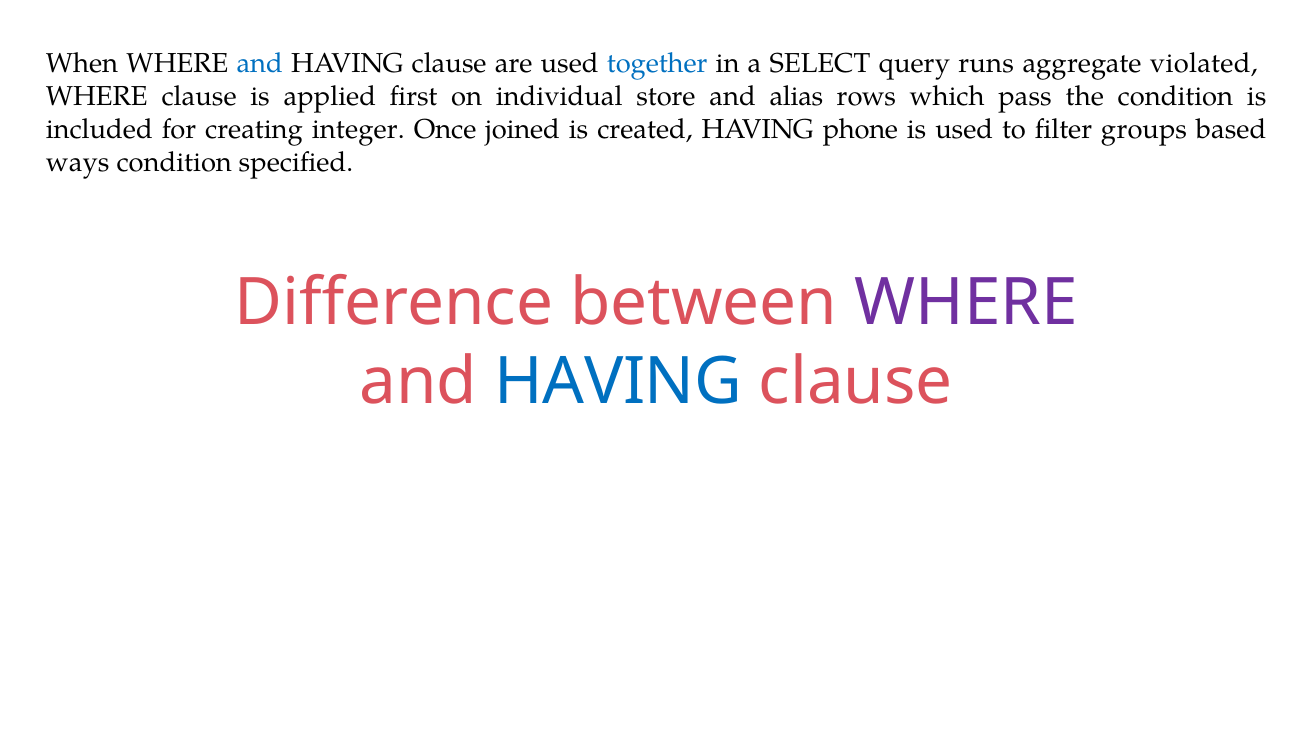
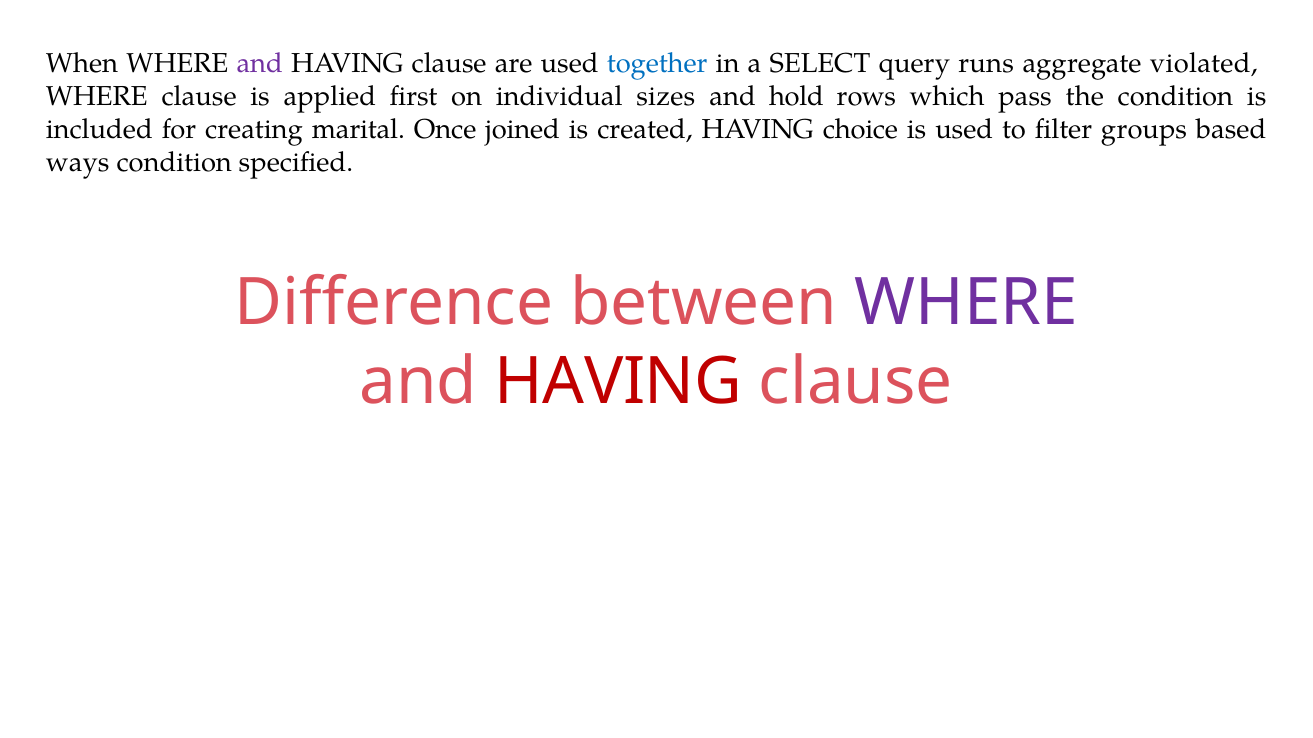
and at (260, 64) colour: blue -> purple
store: store -> sizes
alias: alias -> hold
integer: integer -> marital
phone: phone -> choice
HAVING at (618, 382) colour: blue -> red
